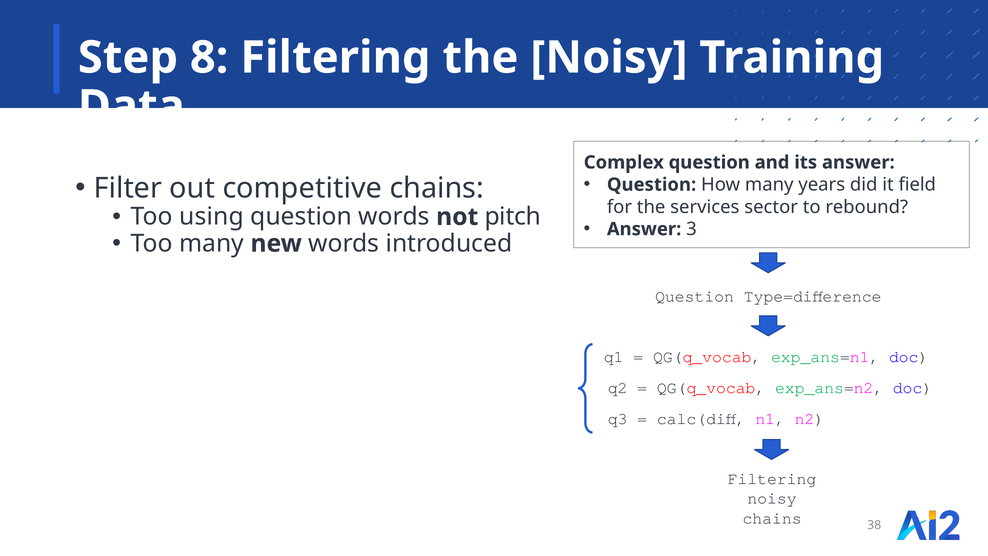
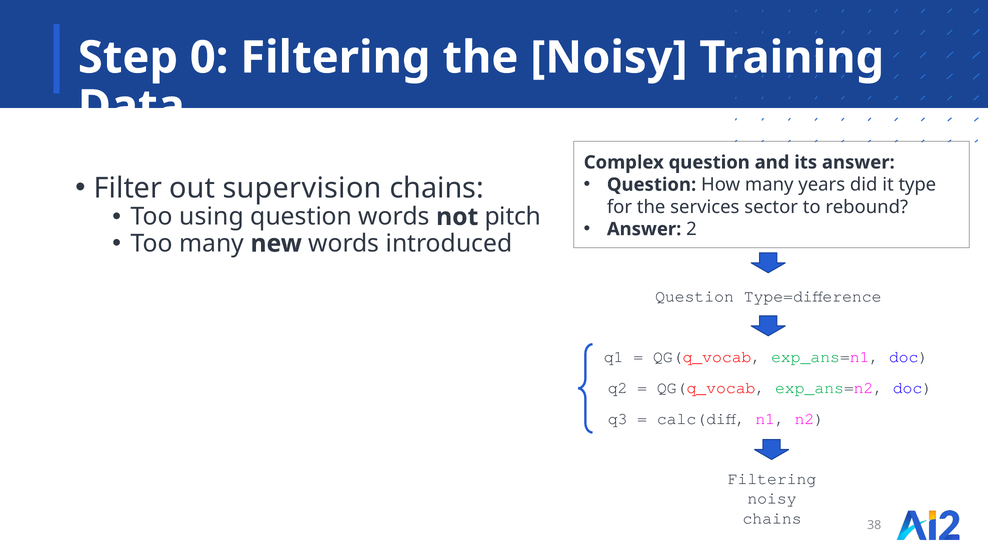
8: 8 -> 0
competitive: competitive -> supervision
field: field -> type
3: 3 -> 2
